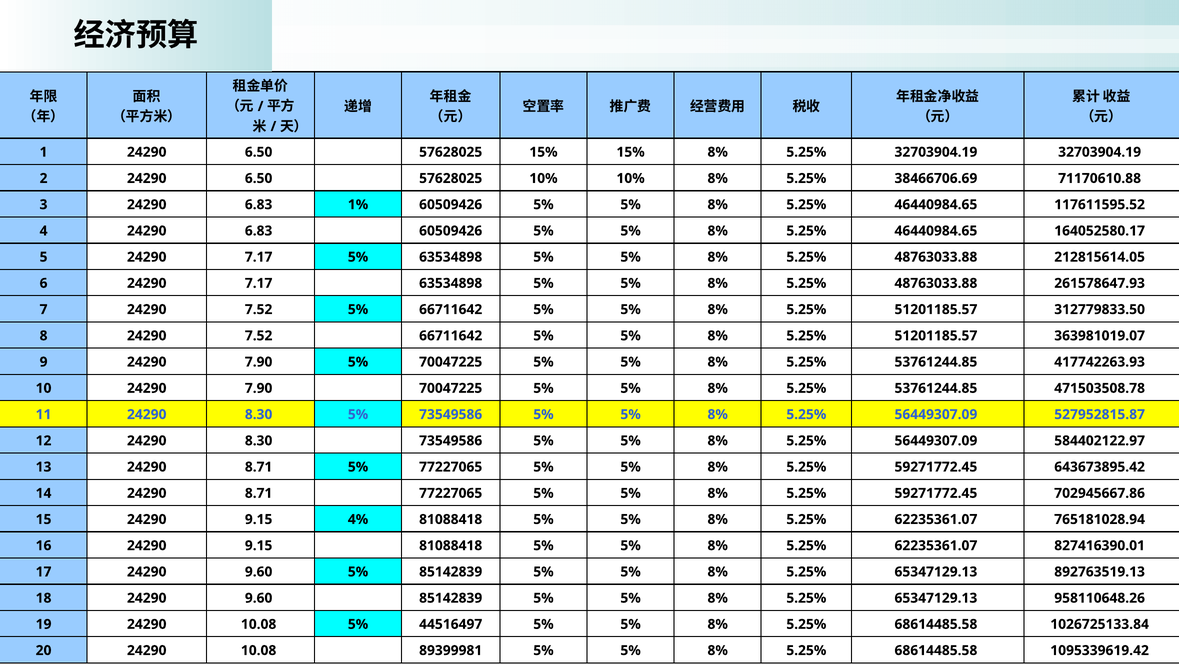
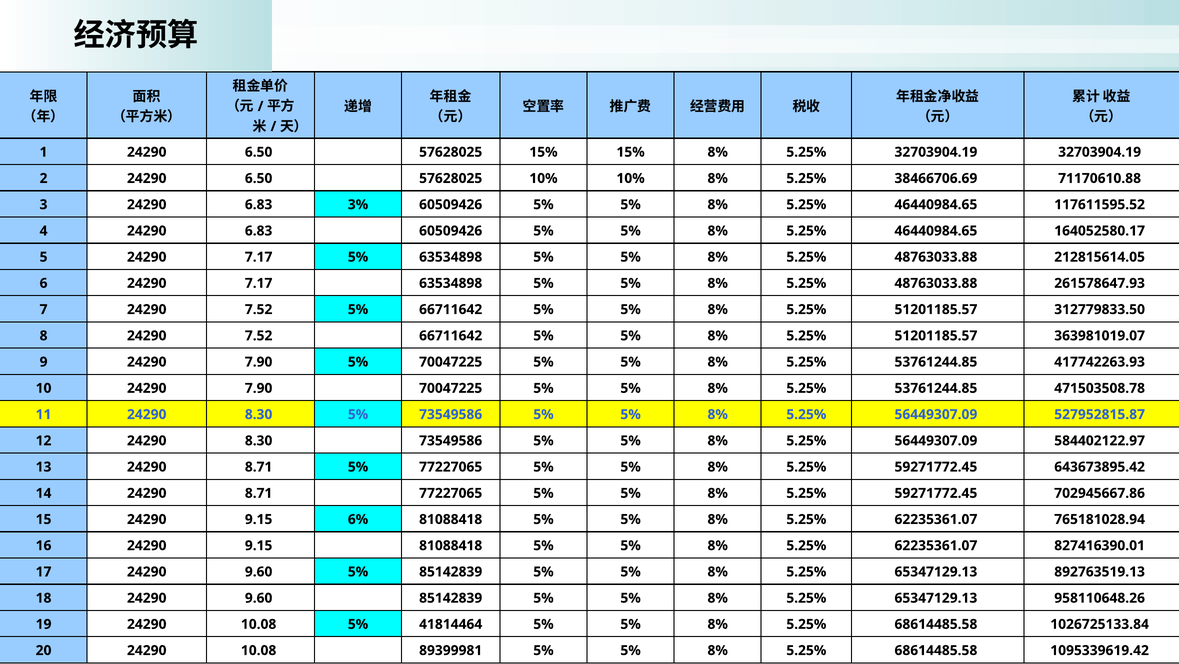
1%: 1% -> 3%
4%: 4% -> 6%
44516497: 44516497 -> 41814464
